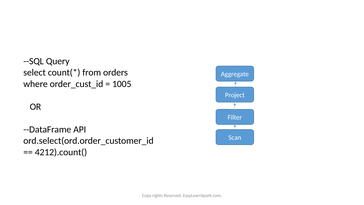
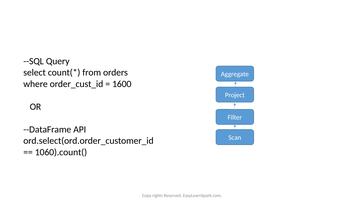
1005: 1005 -> 1600
4212).count(: 4212).count( -> 1060).count(
